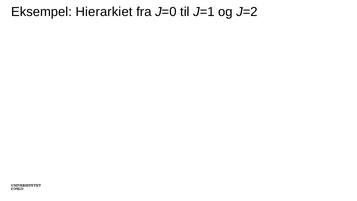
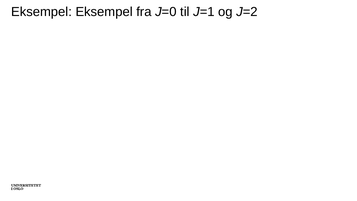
Eksempel Hierarkiet: Hierarkiet -> Eksempel
